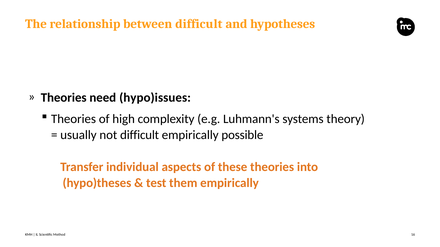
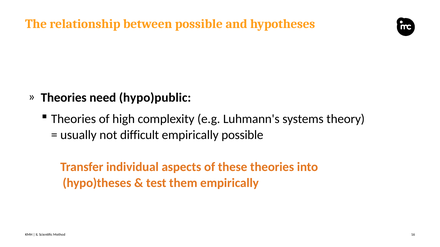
between difficult: difficult -> possible
hypo)issues: hypo)issues -> hypo)public
